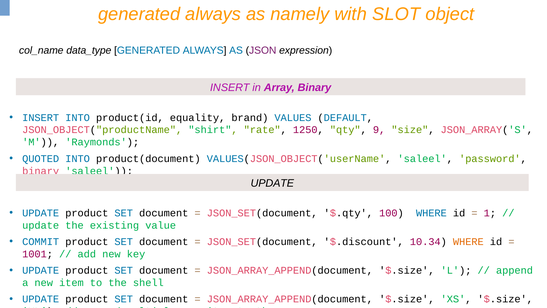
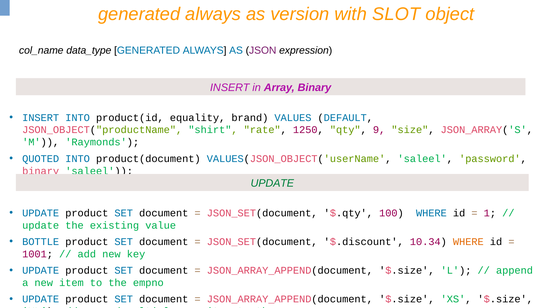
namely: namely -> version
UPDATE at (272, 183) colour: black -> green
COMMIT: COMMIT -> BOTTLE
shell: shell -> empno
